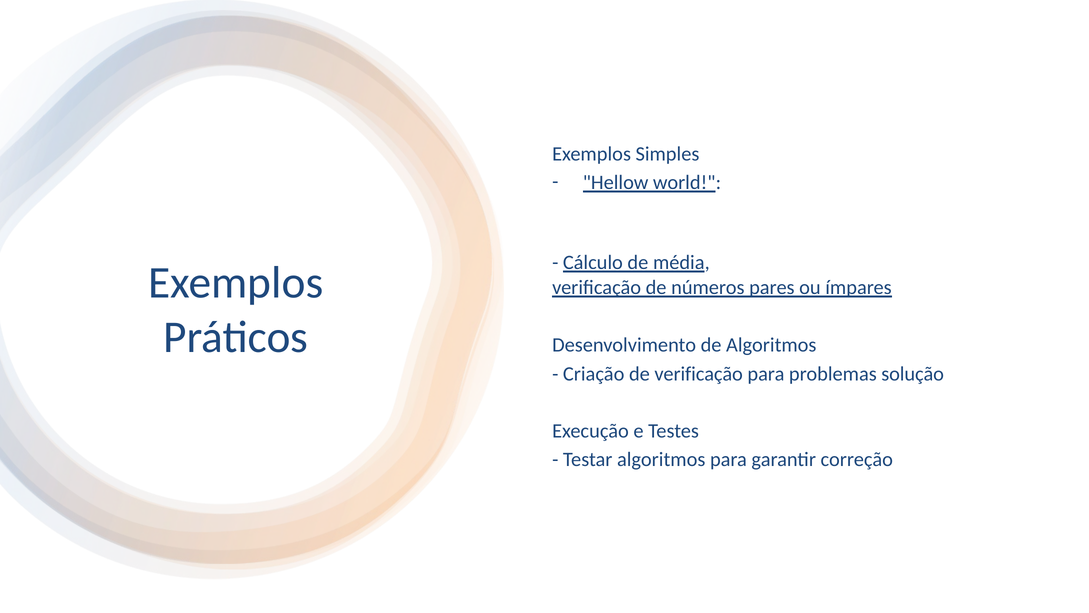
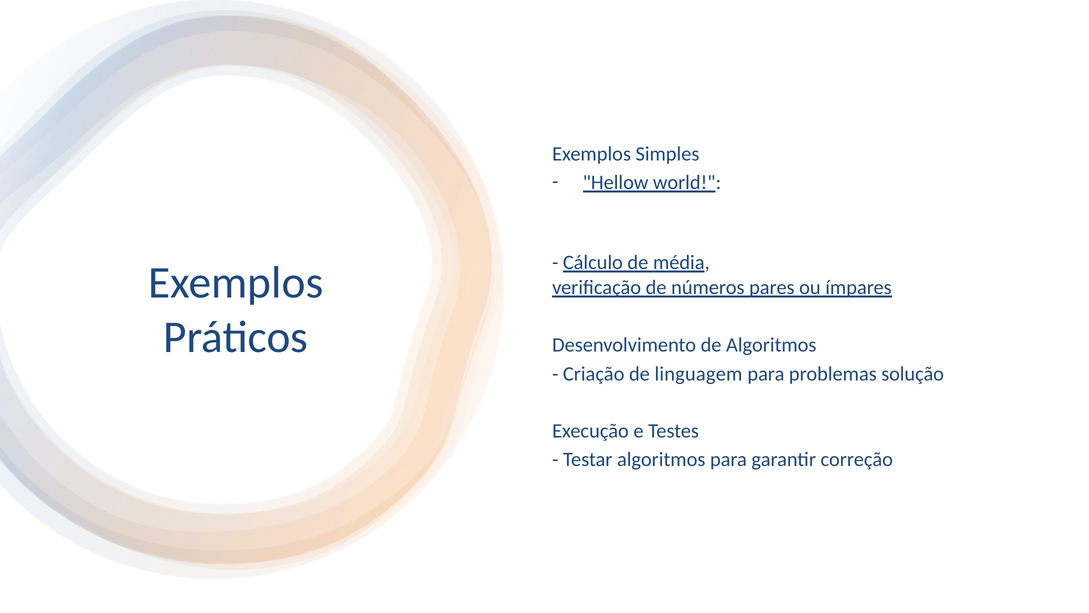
de verificação: verificação -> linguagem
